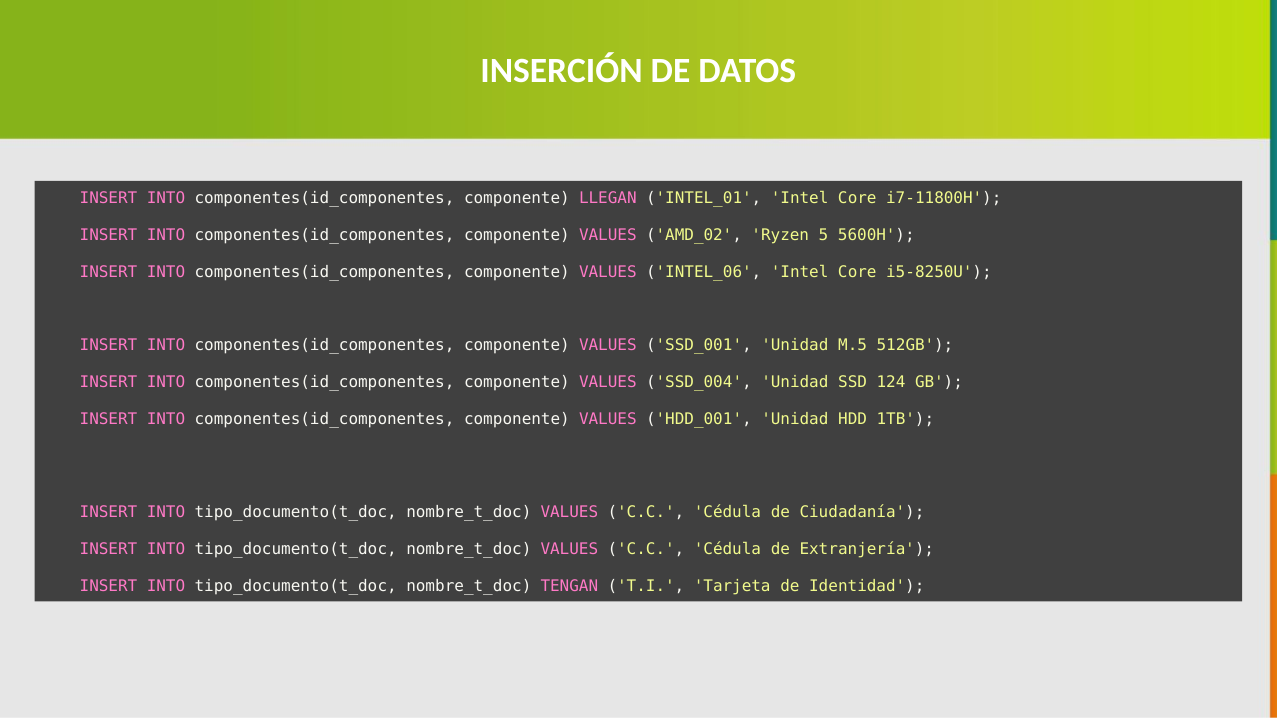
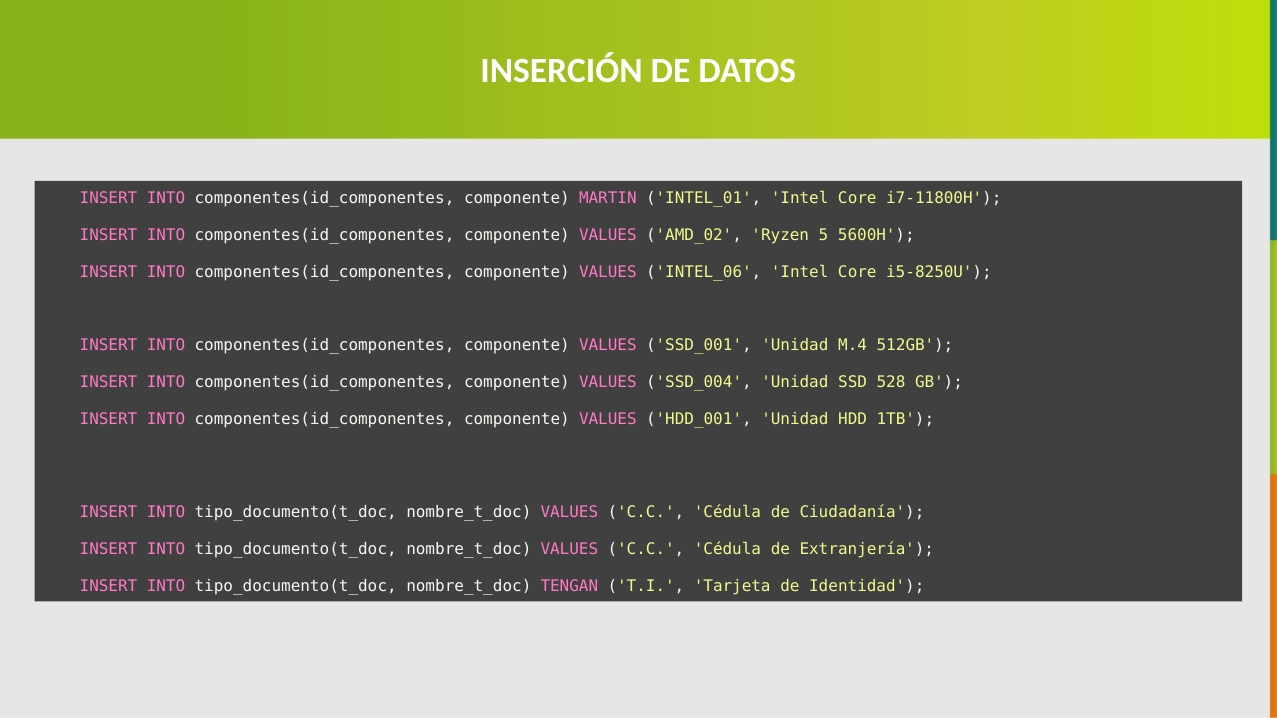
LLEGAN: LLEGAN -> MARTIN
M.5: M.5 -> M.4
124: 124 -> 528
